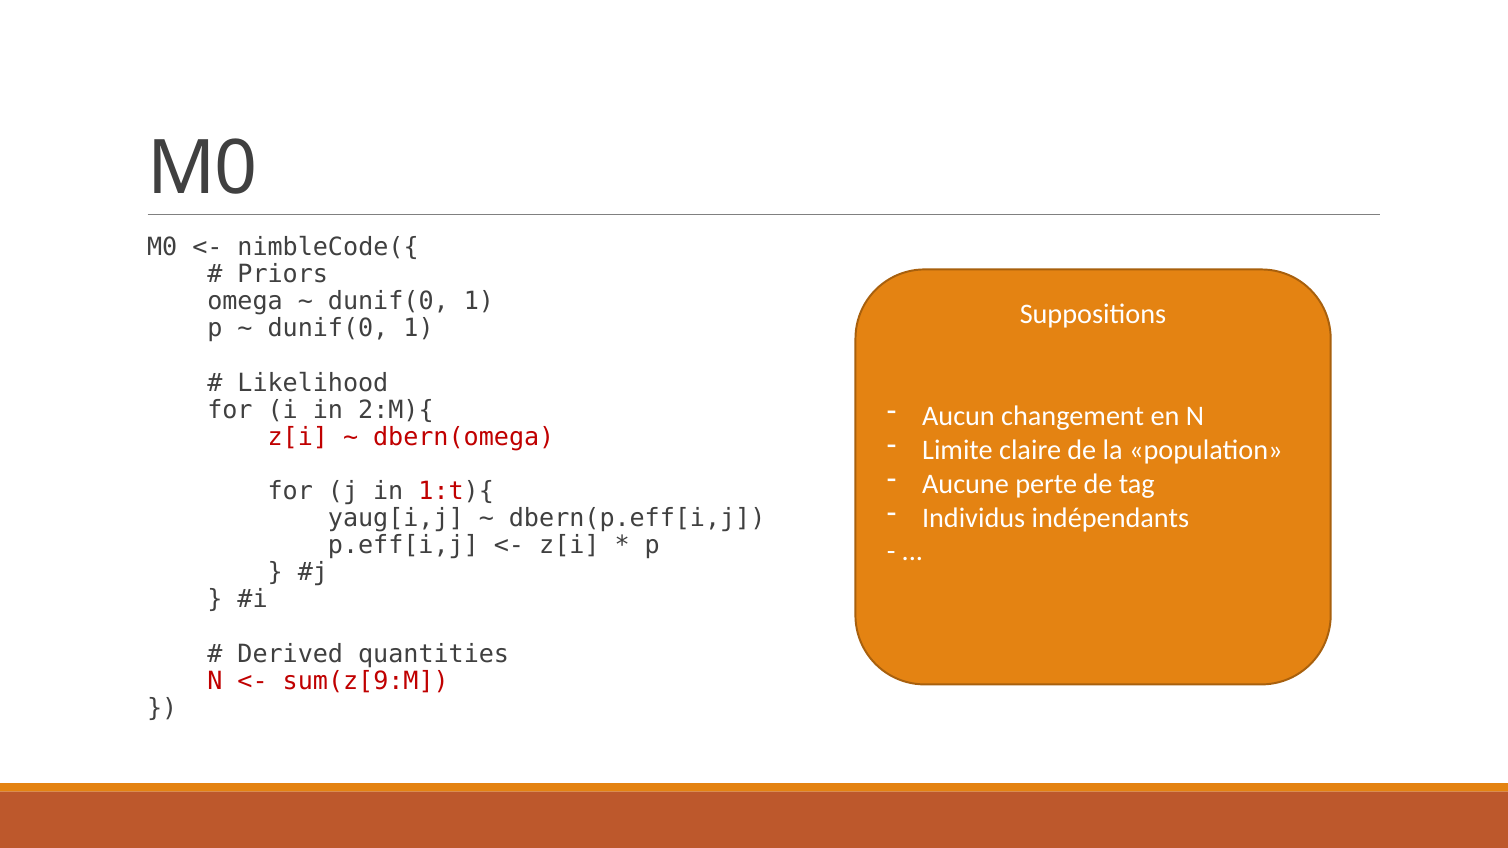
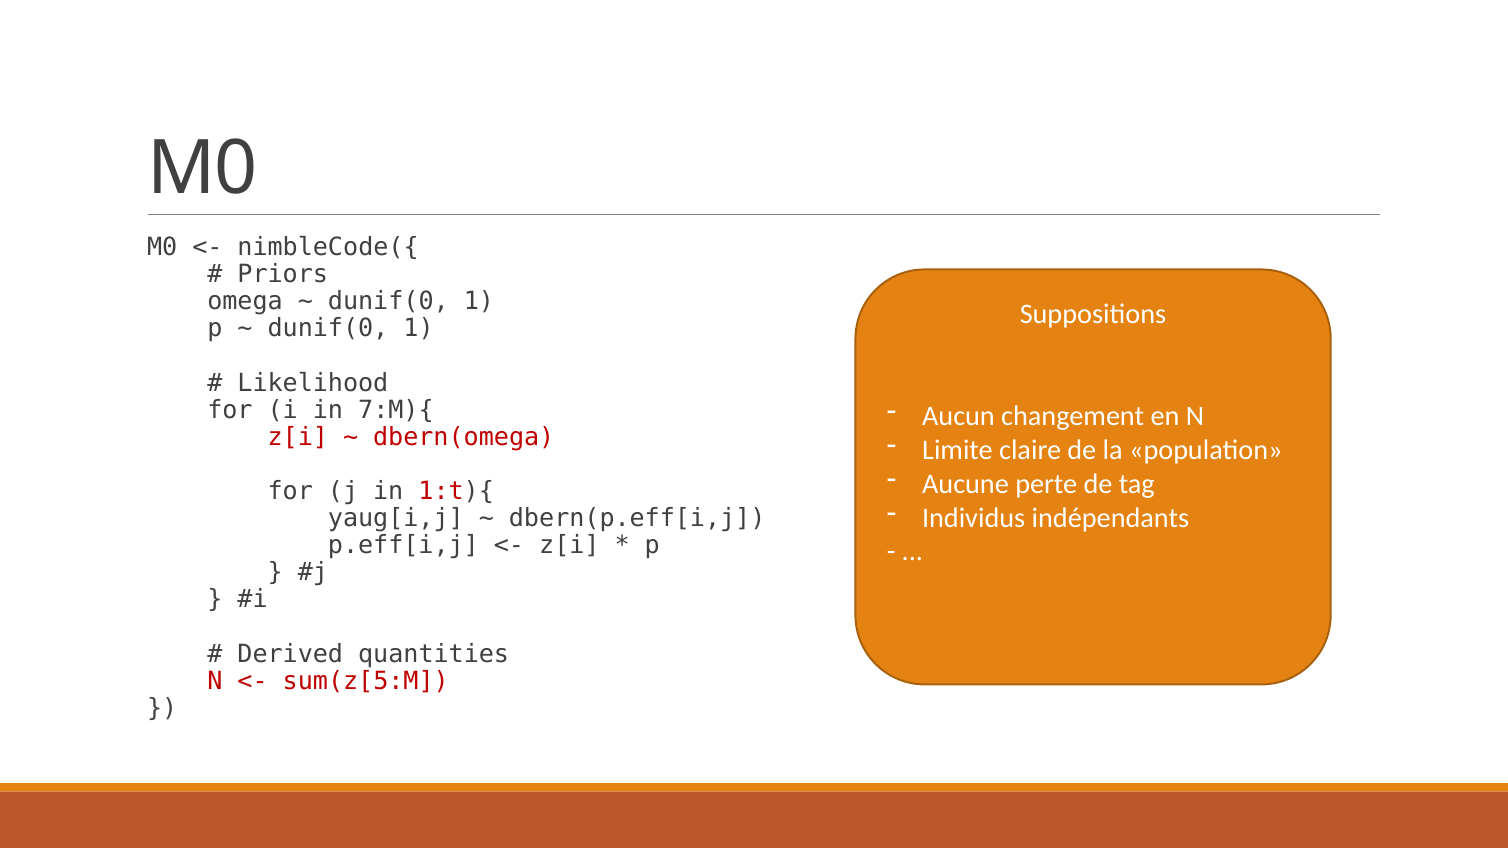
2:M){: 2:M){ -> 7:M){
sum(z[9:M: sum(z[9:M -> sum(z[5:M
